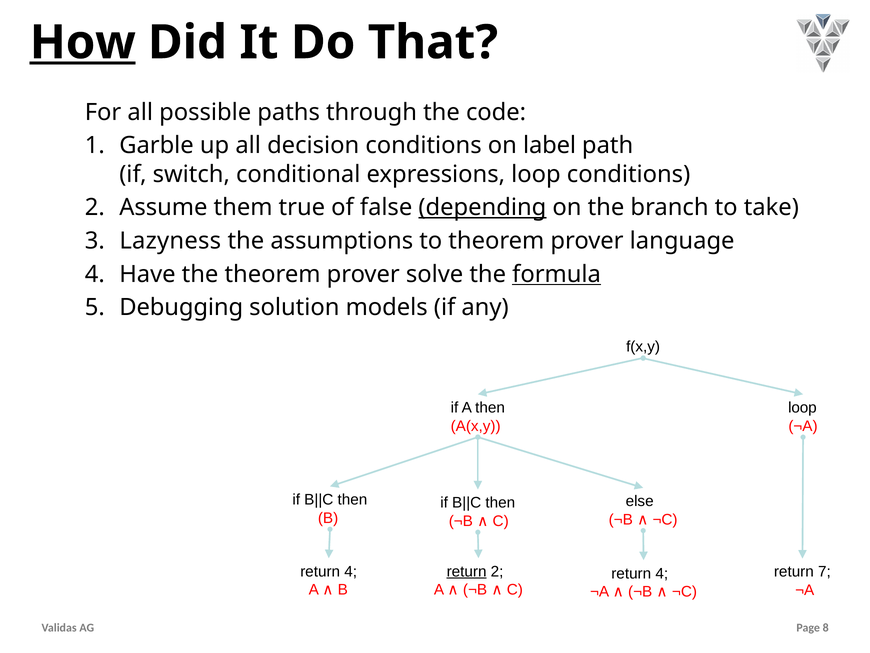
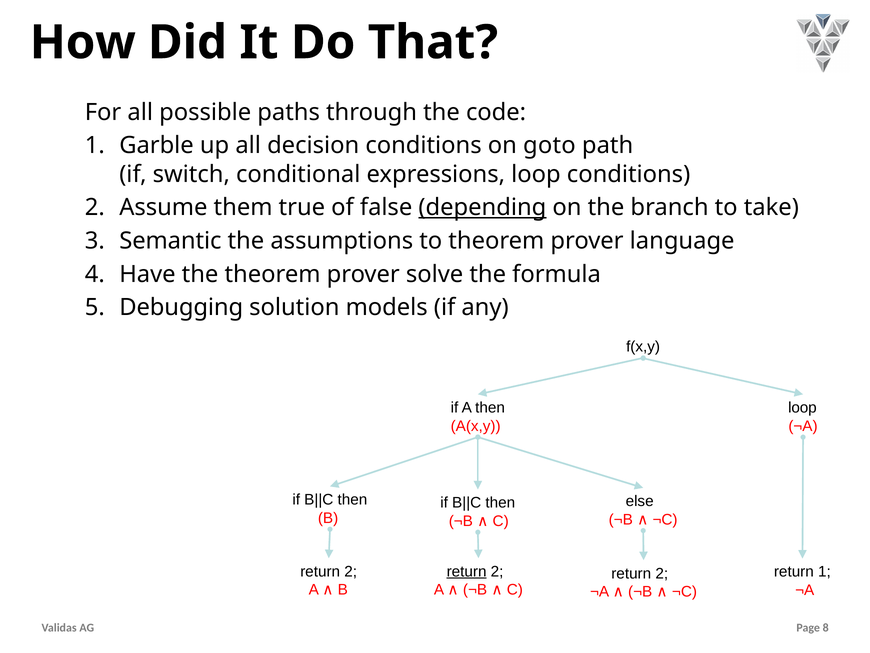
How underline: present -> none
label: label -> goto
Lazyness: Lazyness -> Semantic
formula underline: present -> none
4 at (351, 571): 4 -> 2
return 7: 7 -> 1
4 at (662, 573): 4 -> 2
